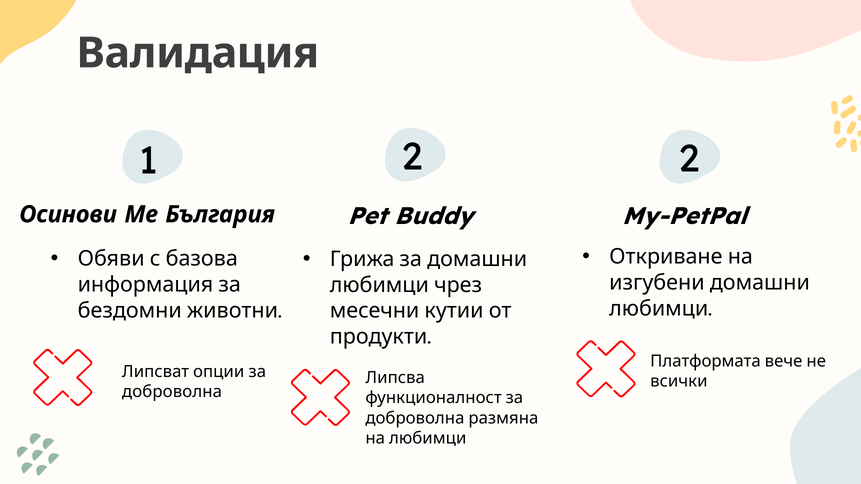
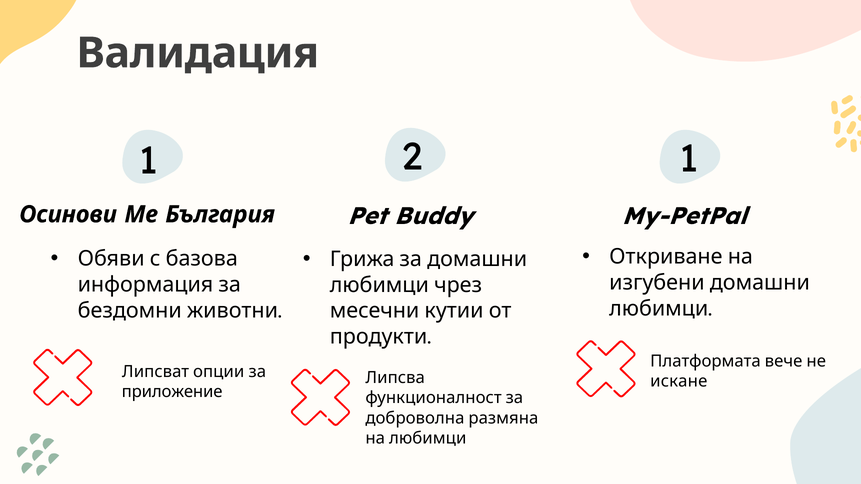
2 2: 2 -> 1
всички: всички -> искане
доброволна: доброволна -> приложение
